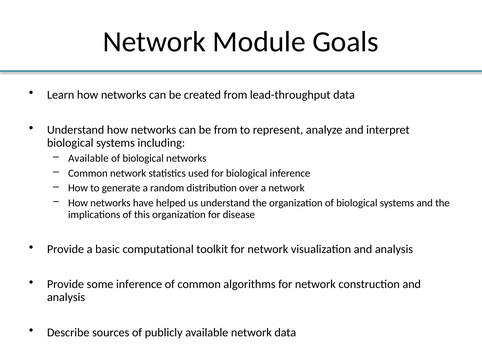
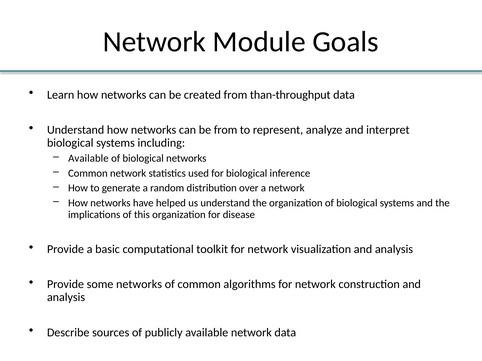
lead-throughput: lead-throughput -> than-throughput
some inference: inference -> networks
